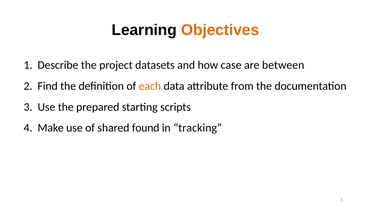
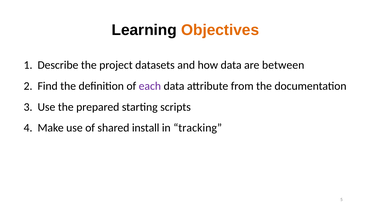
how case: case -> data
each colour: orange -> purple
found: found -> install
